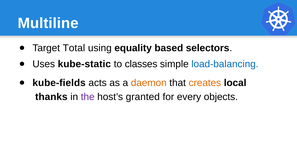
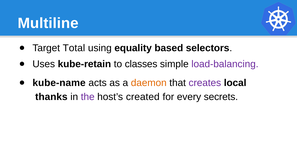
kube-static: kube-static -> kube-retain
load-balancing colour: blue -> purple
kube-fields: kube-fields -> kube-name
creates colour: orange -> purple
granted: granted -> created
objects: objects -> secrets
